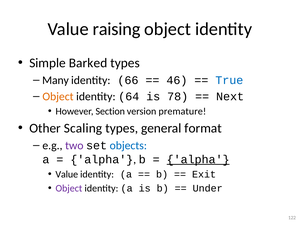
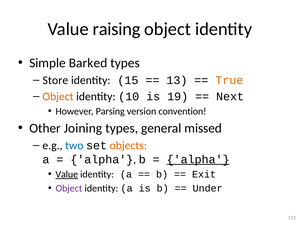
Many: Many -> Store
66: 66 -> 15
46: 46 -> 13
True colour: blue -> orange
64: 64 -> 10
78: 78 -> 19
Section: Section -> Parsing
premature: premature -> convention
Scaling: Scaling -> Joining
format: format -> missed
two colour: purple -> blue
objects colour: blue -> orange
Value at (67, 174) underline: none -> present
